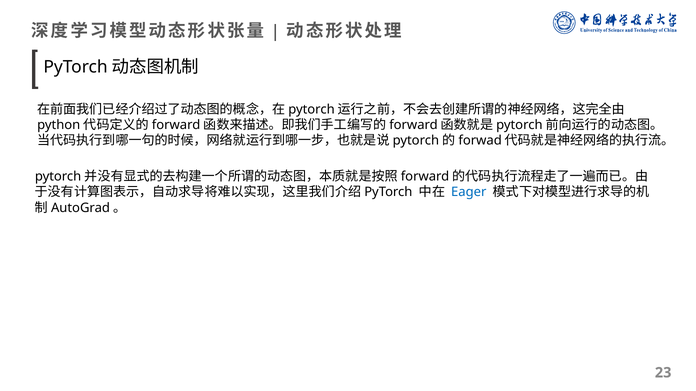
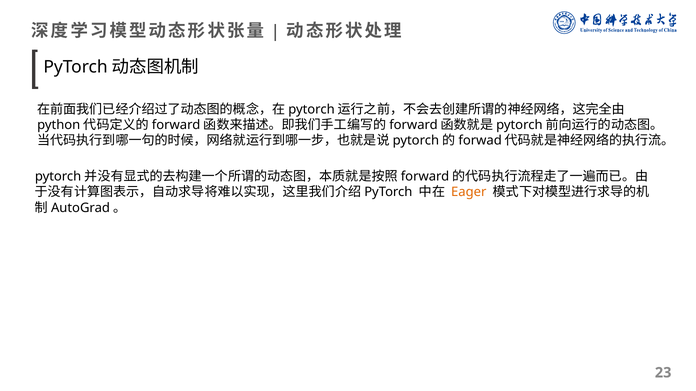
Eager colour: blue -> orange
